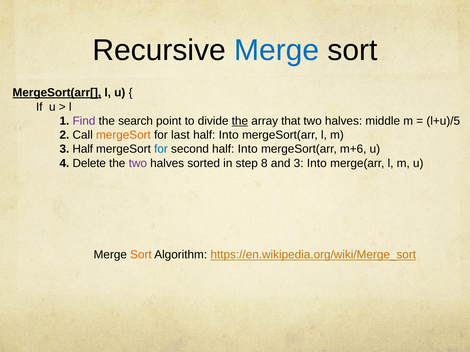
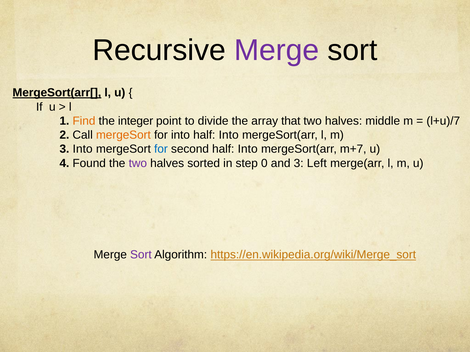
Merge at (277, 50) colour: blue -> purple
Find colour: purple -> orange
search: search -> integer
the at (240, 121) underline: present -> none
l+u)/5: l+u)/5 -> l+u)/7
for last: last -> into
3 Half: Half -> Into
m+6: m+6 -> m+7
Delete: Delete -> Found
8: 8 -> 0
3 Into: Into -> Left
Sort at (141, 255) colour: orange -> purple
